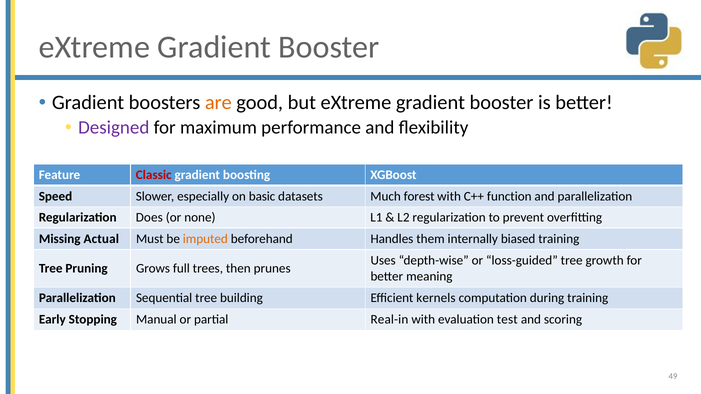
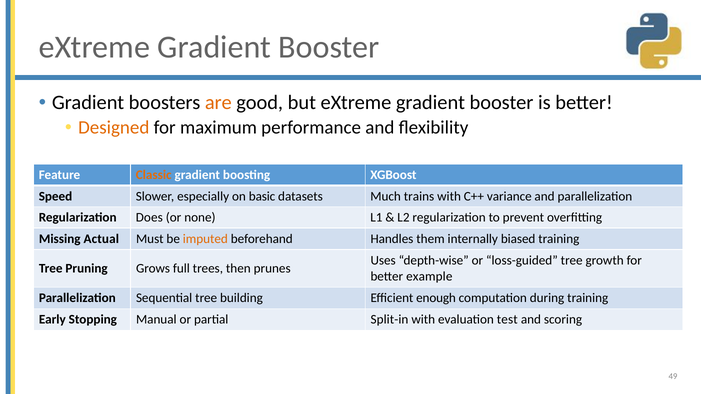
Designed colour: purple -> orange
Classic colour: red -> orange
forest: forest -> trains
function: function -> variance
meaning: meaning -> example
kernels: kernels -> enough
Real-in: Real-in -> Split-in
